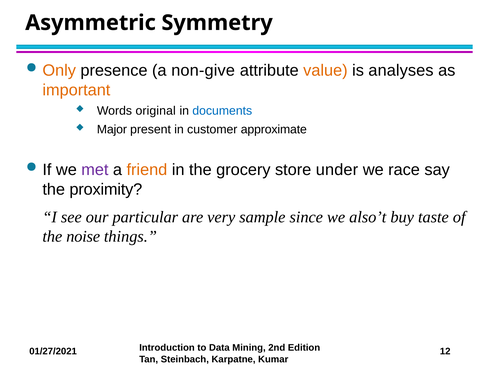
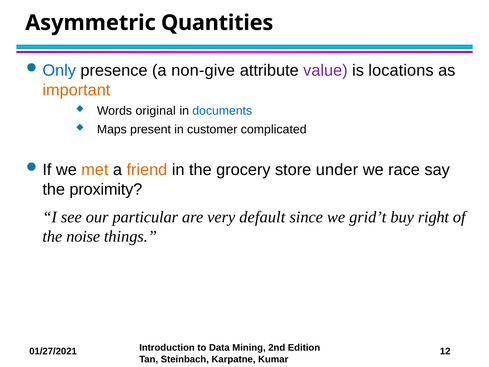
Symmetry: Symmetry -> Quantities
Only colour: orange -> blue
value colour: orange -> purple
analyses: analyses -> locations
Major: Major -> Maps
approximate: approximate -> complicated
met colour: purple -> orange
sample: sample -> default
also’t: also’t -> grid’t
taste: taste -> right
